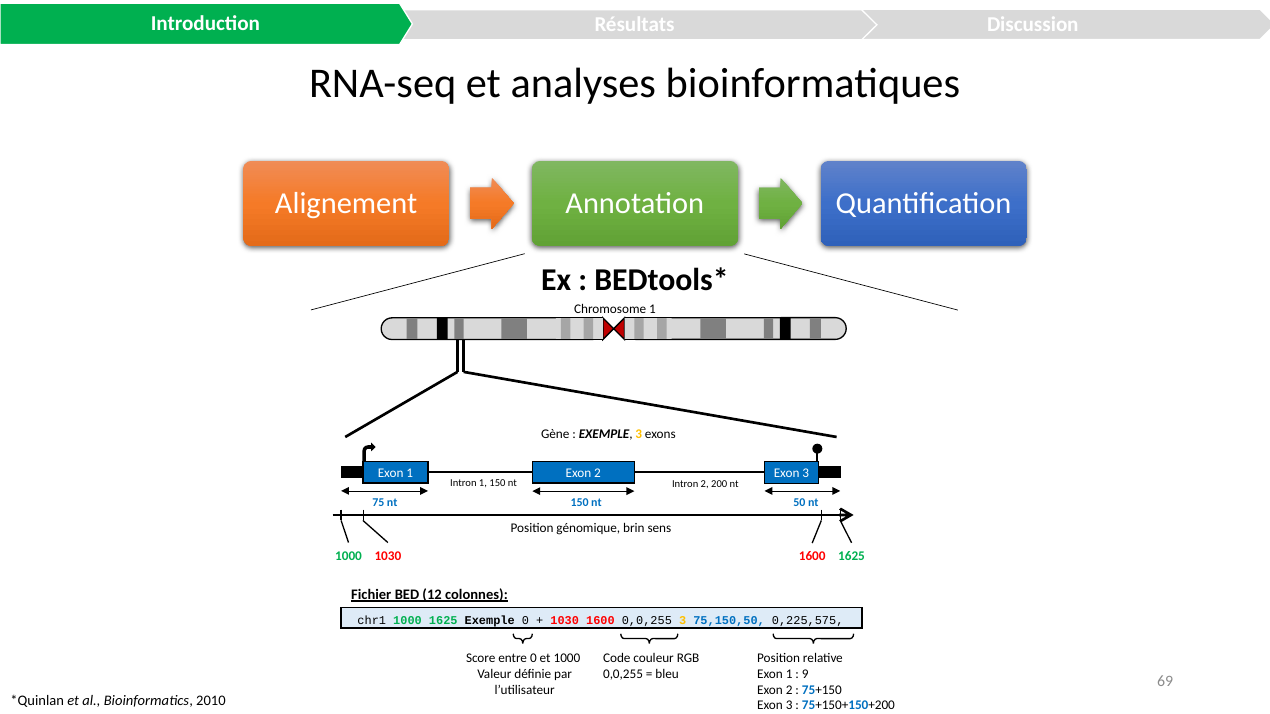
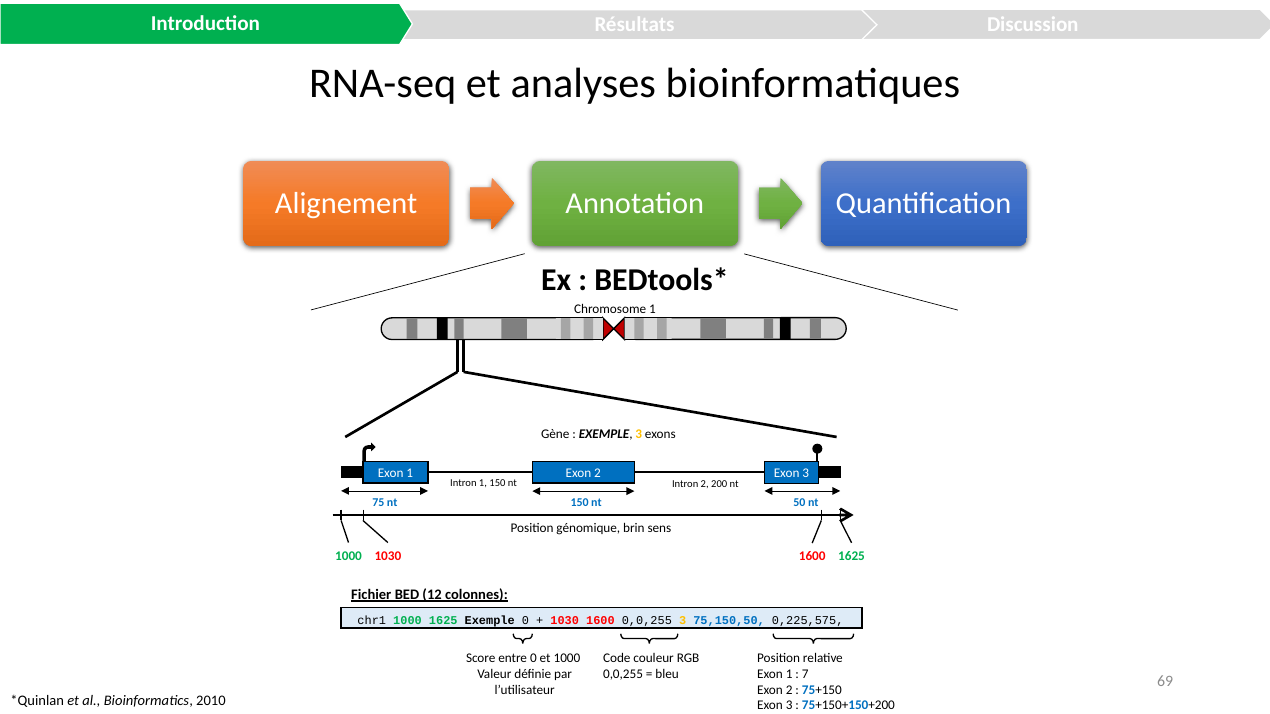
9: 9 -> 7
